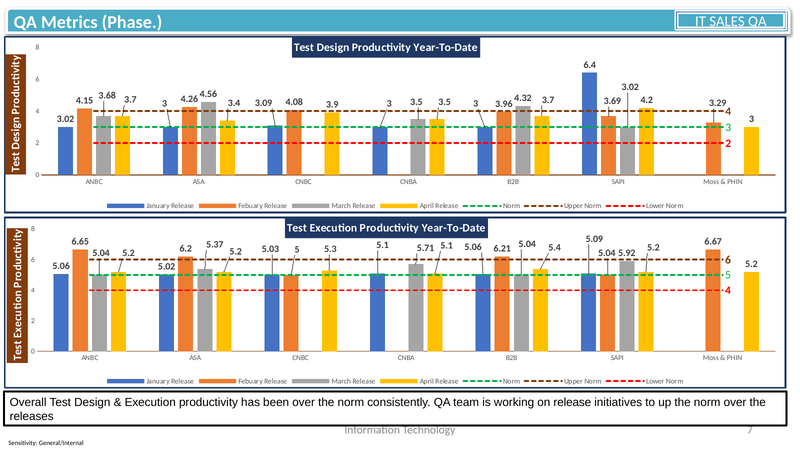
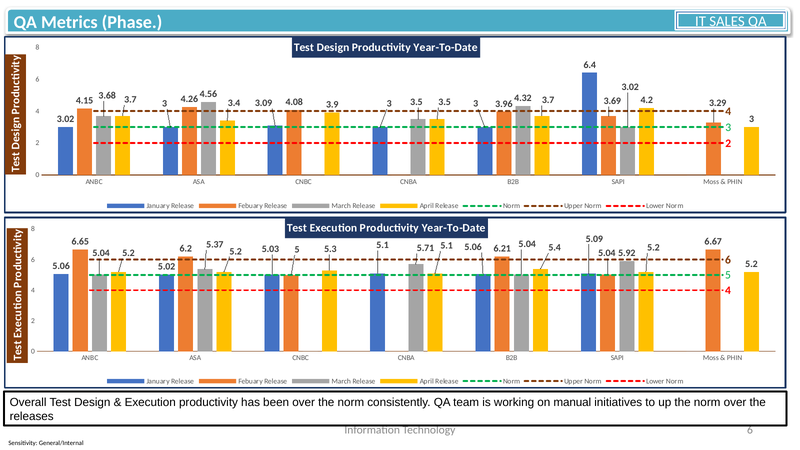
on release: release -> manual
Technology 7: 7 -> 6
